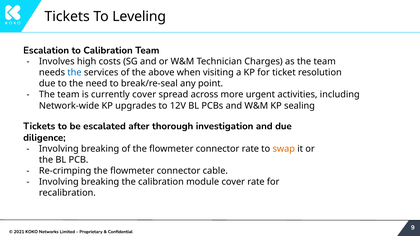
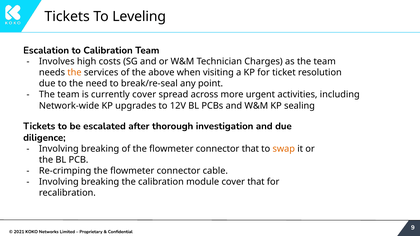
the at (74, 73) colour: blue -> orange
connector rate: rate -> that
cover rate: rate -> that
